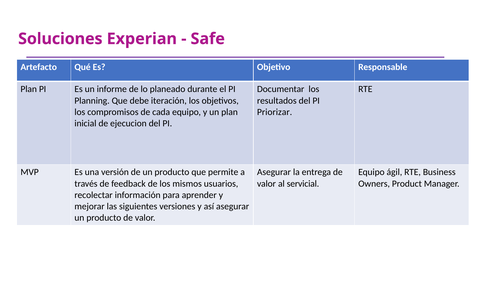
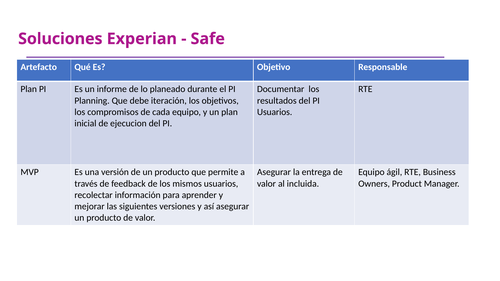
Priorizar at (275, 112): Priorizar -> Usuarios
servicial: servicial -> incluida
